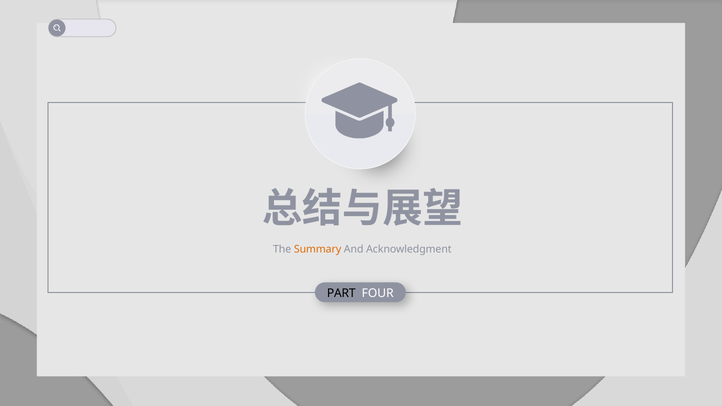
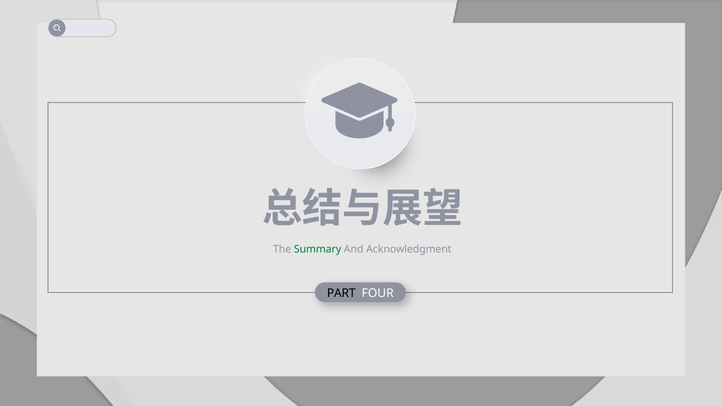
Summary colour: orange -> green
